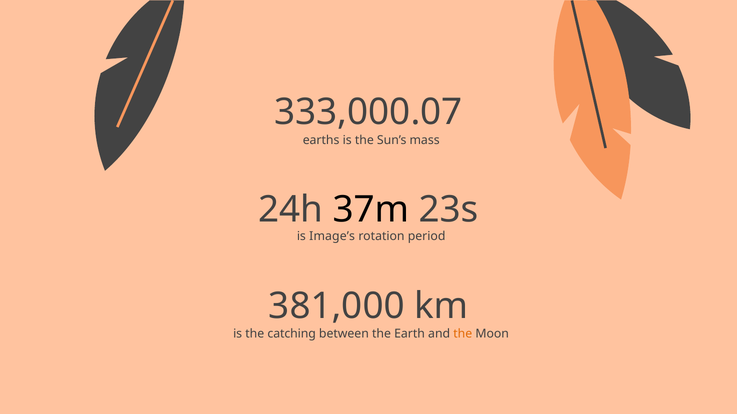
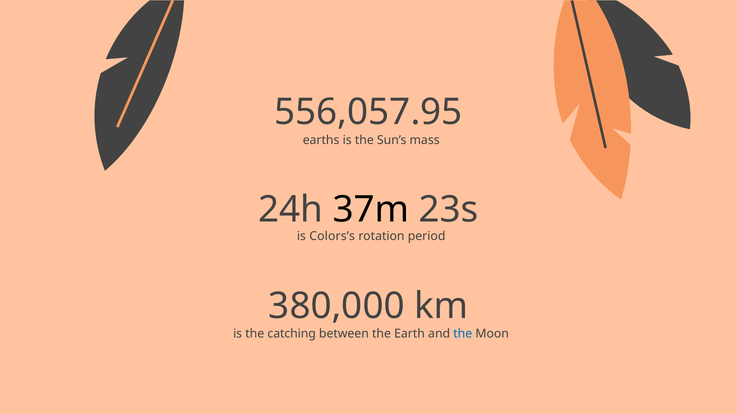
333,000.07: 333,000.07 -> 556,057.95
Image’s: Image’s -> Colors’s
381,000: 381,000 -> 380,000
the at (463, 334) colour: orange -> blue
